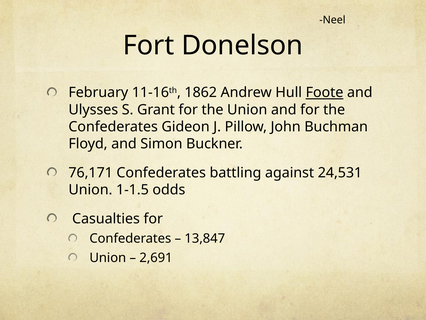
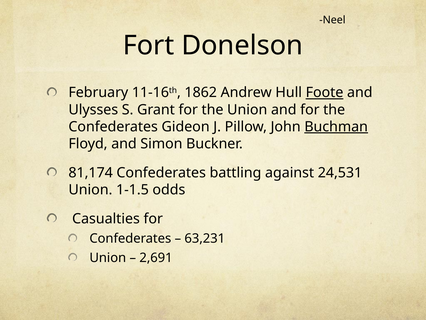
Buchman underline: none -> present
76,171: 76,171 -> 81,174
13,847: 13,847 -> 63,231
